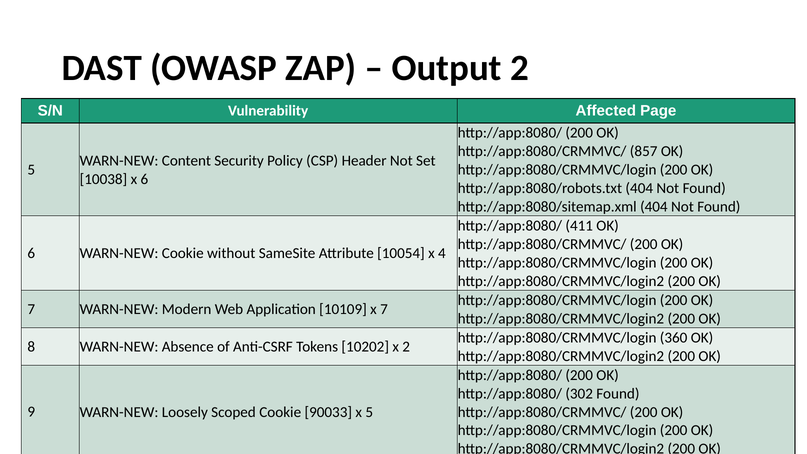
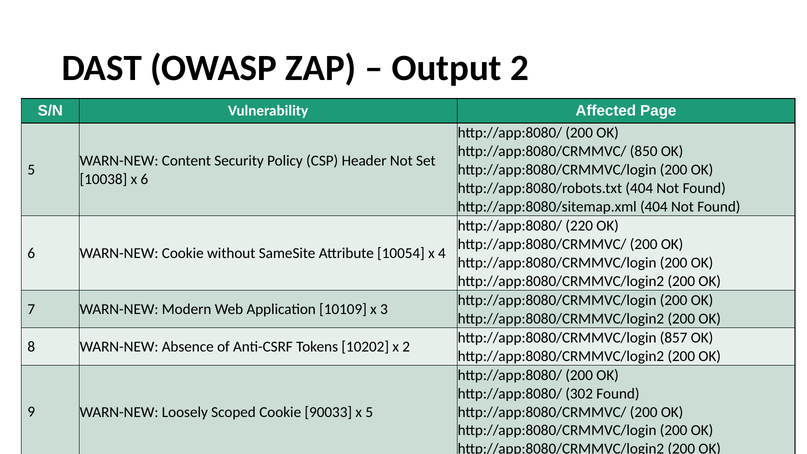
857: 857 -> 850
411: 411 -> 220
x 7: 7 -> 3
360: 360 -> 857
